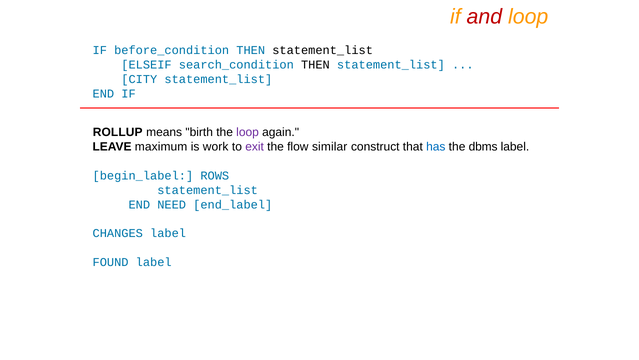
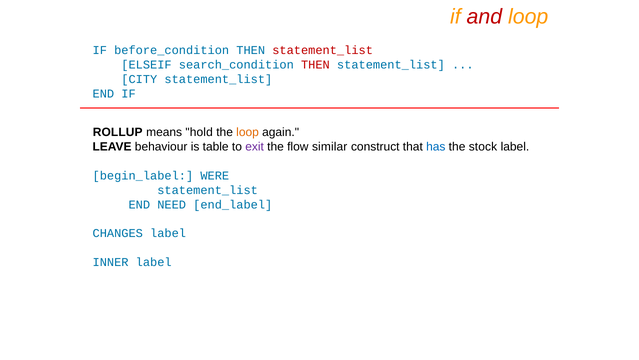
statement_list at (323, 50) colour: black -> red
THEN at (315, 65) colour: black -> red
birth: birth -> hold
loop at (248, 132) colour: purple -> orange
maximum: maximum -> behaviour
work: work -> table
dbms: dbms -> stock
ROWS: ROWS -> WERE
FOUND: FOUND -> INNER
